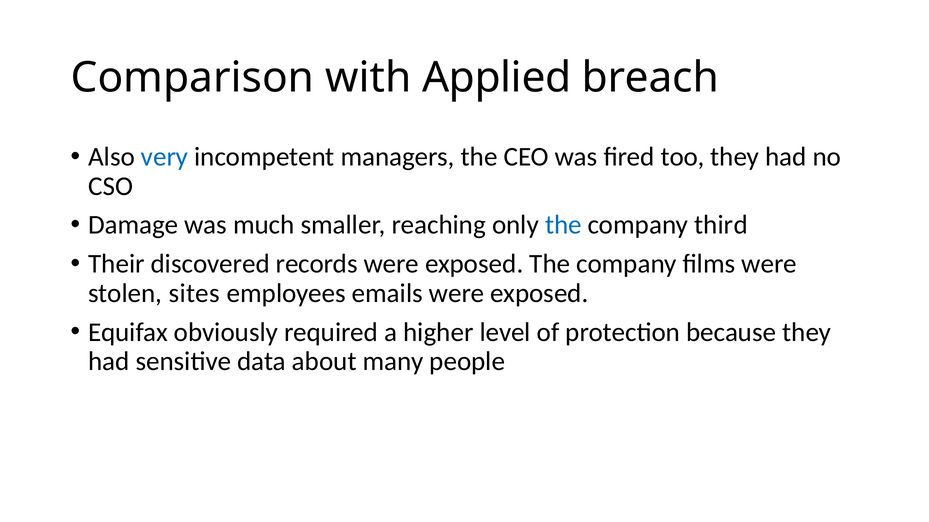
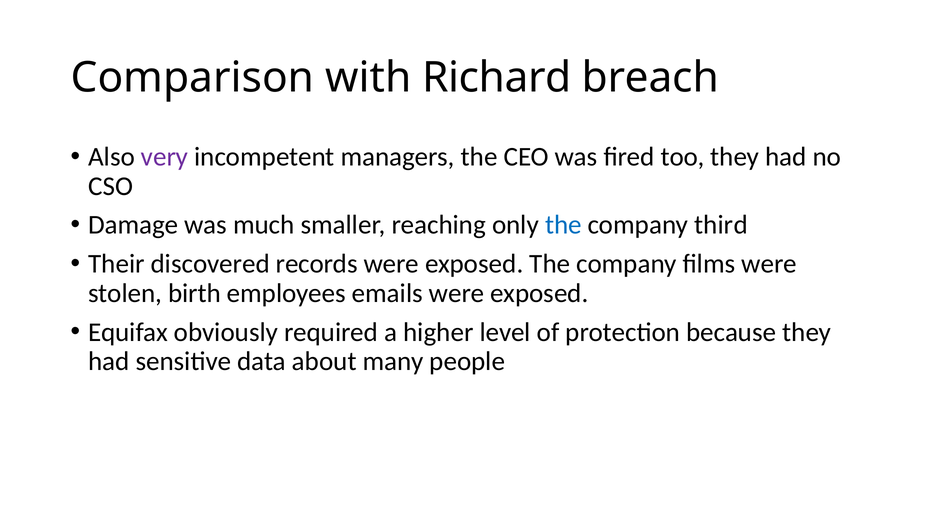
Applied: Applied -> Richard
very colour: blue -> purple
sites: sites -> birth
